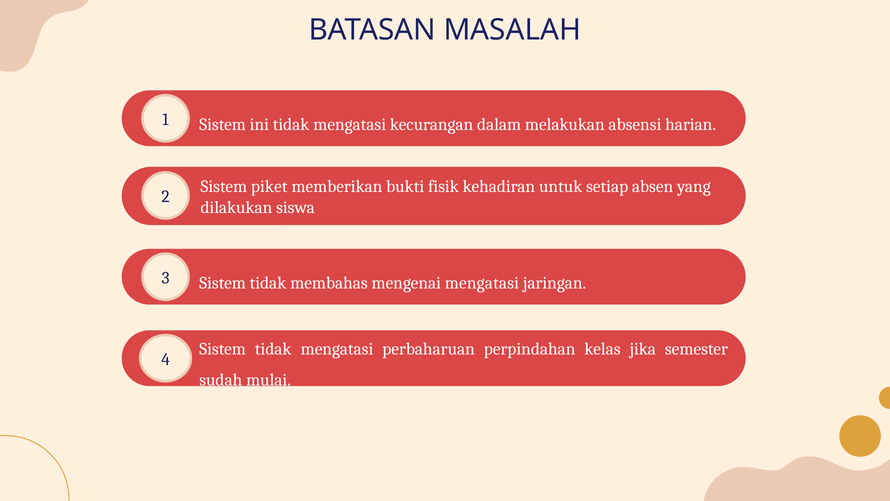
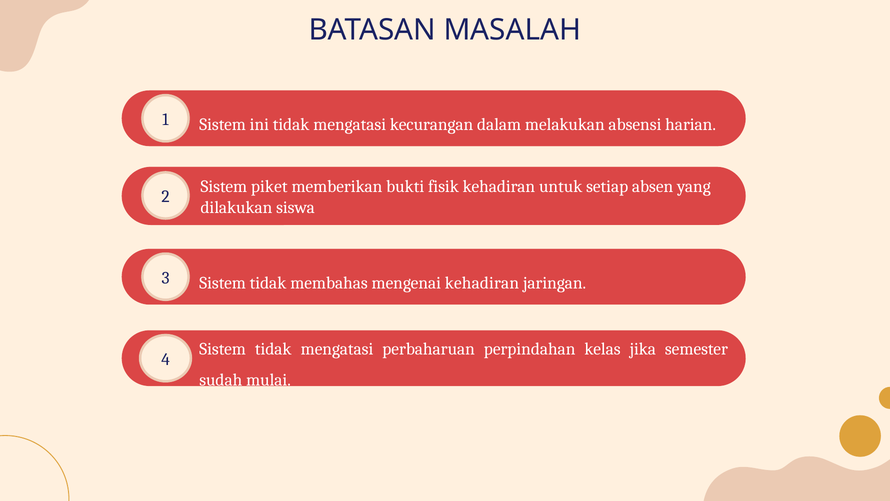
mengenai mengatasi: mengatasi -> kehadiran
